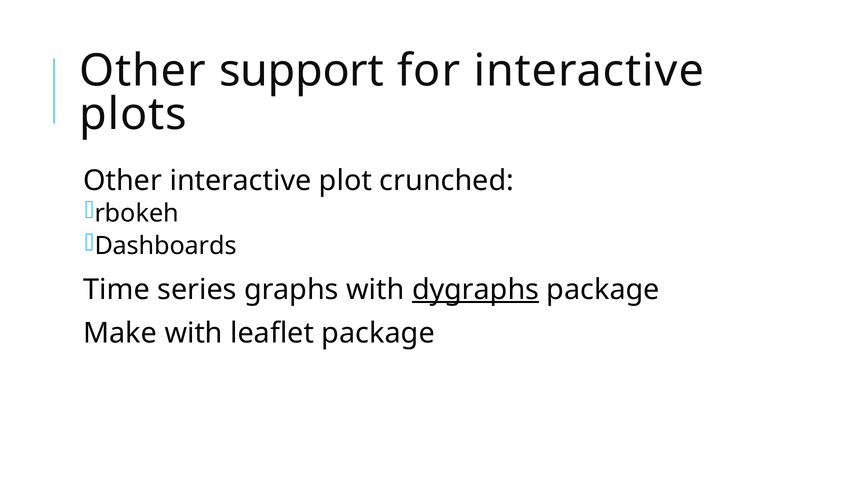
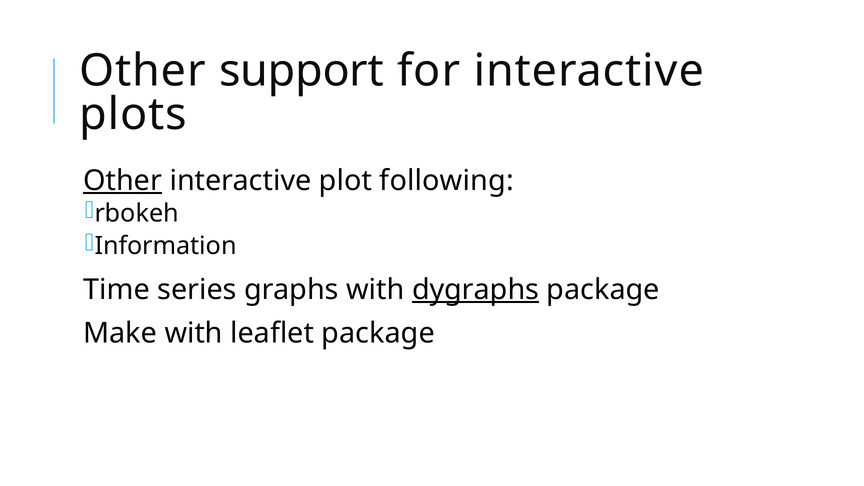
Other at (123, 181) underline: none -> present
crunched: crunched -> following
Dashboards: Dashboards -> Information
